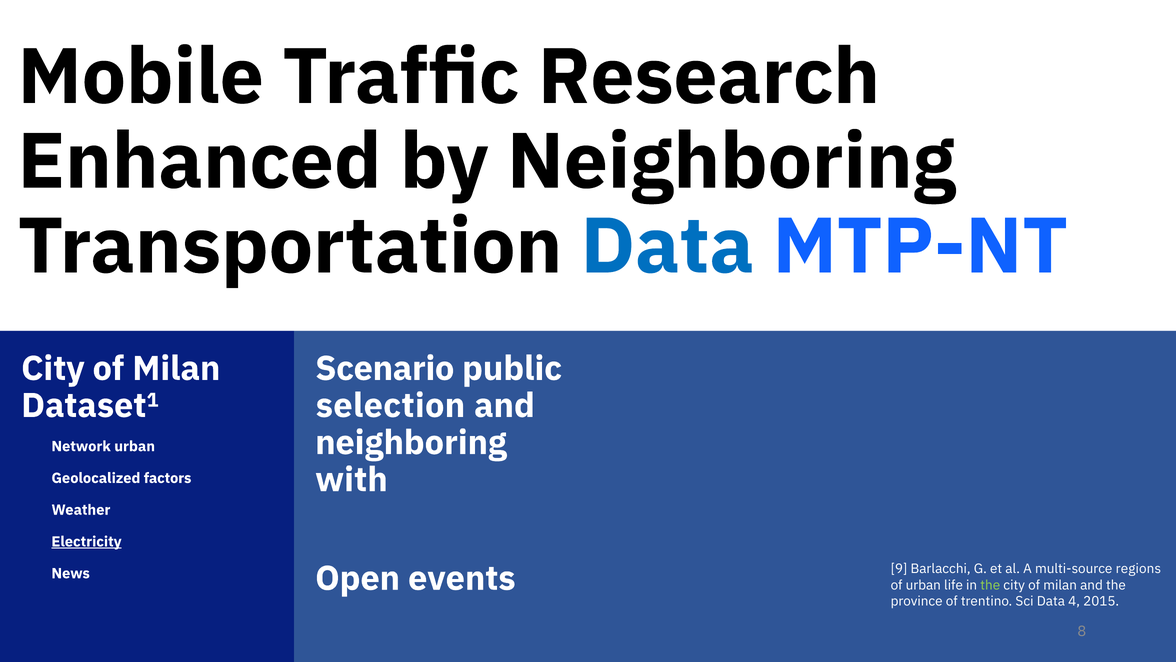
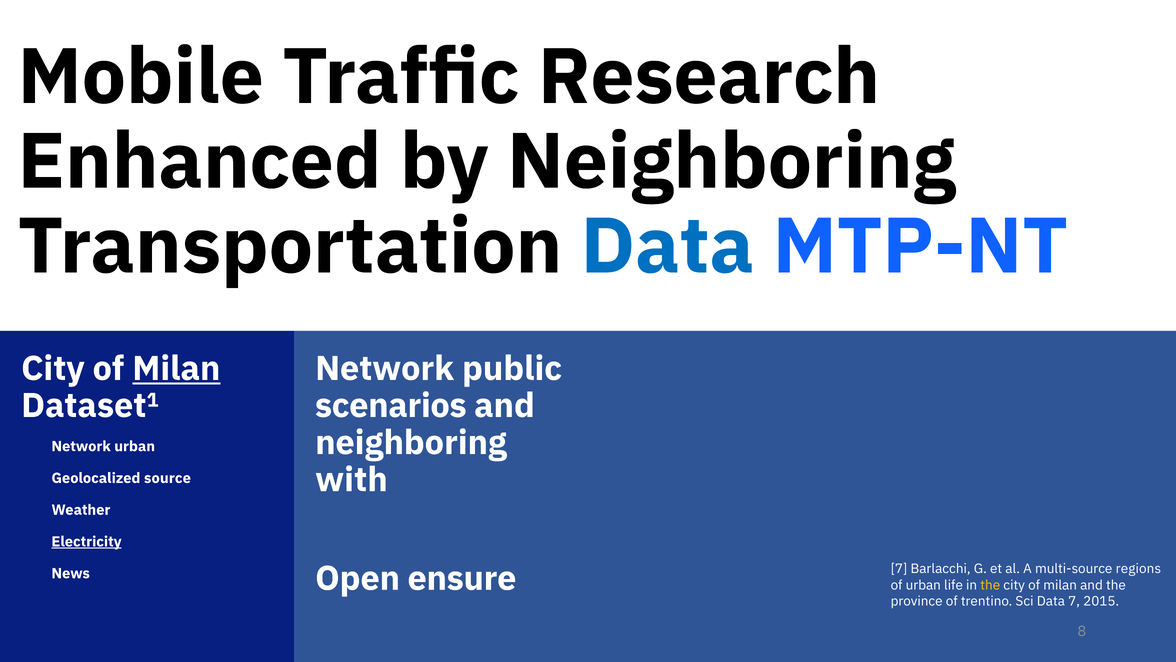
Milan at (176, 368) underline: none -> present
Scenario at (385, 368): Scenario -> Network
selection: selection -> scenarios
factors: factors -> source
events: events -> ensure
News 9: 9 -> 7
the at (990, 585) colour: light green -> yellow
Data 4: 4 -> 7
